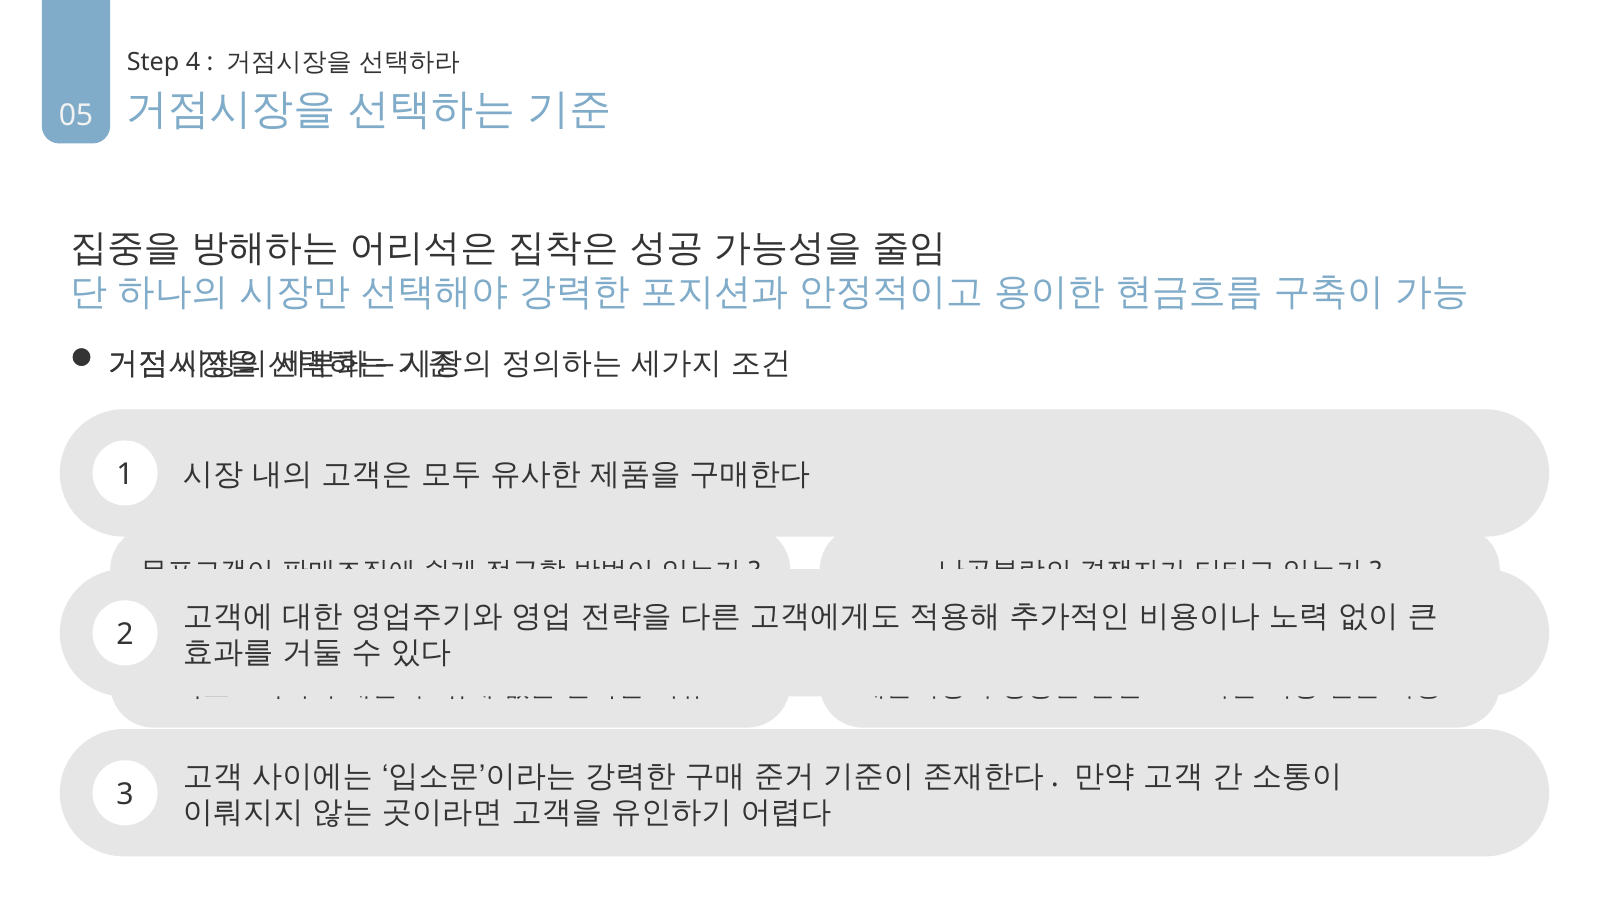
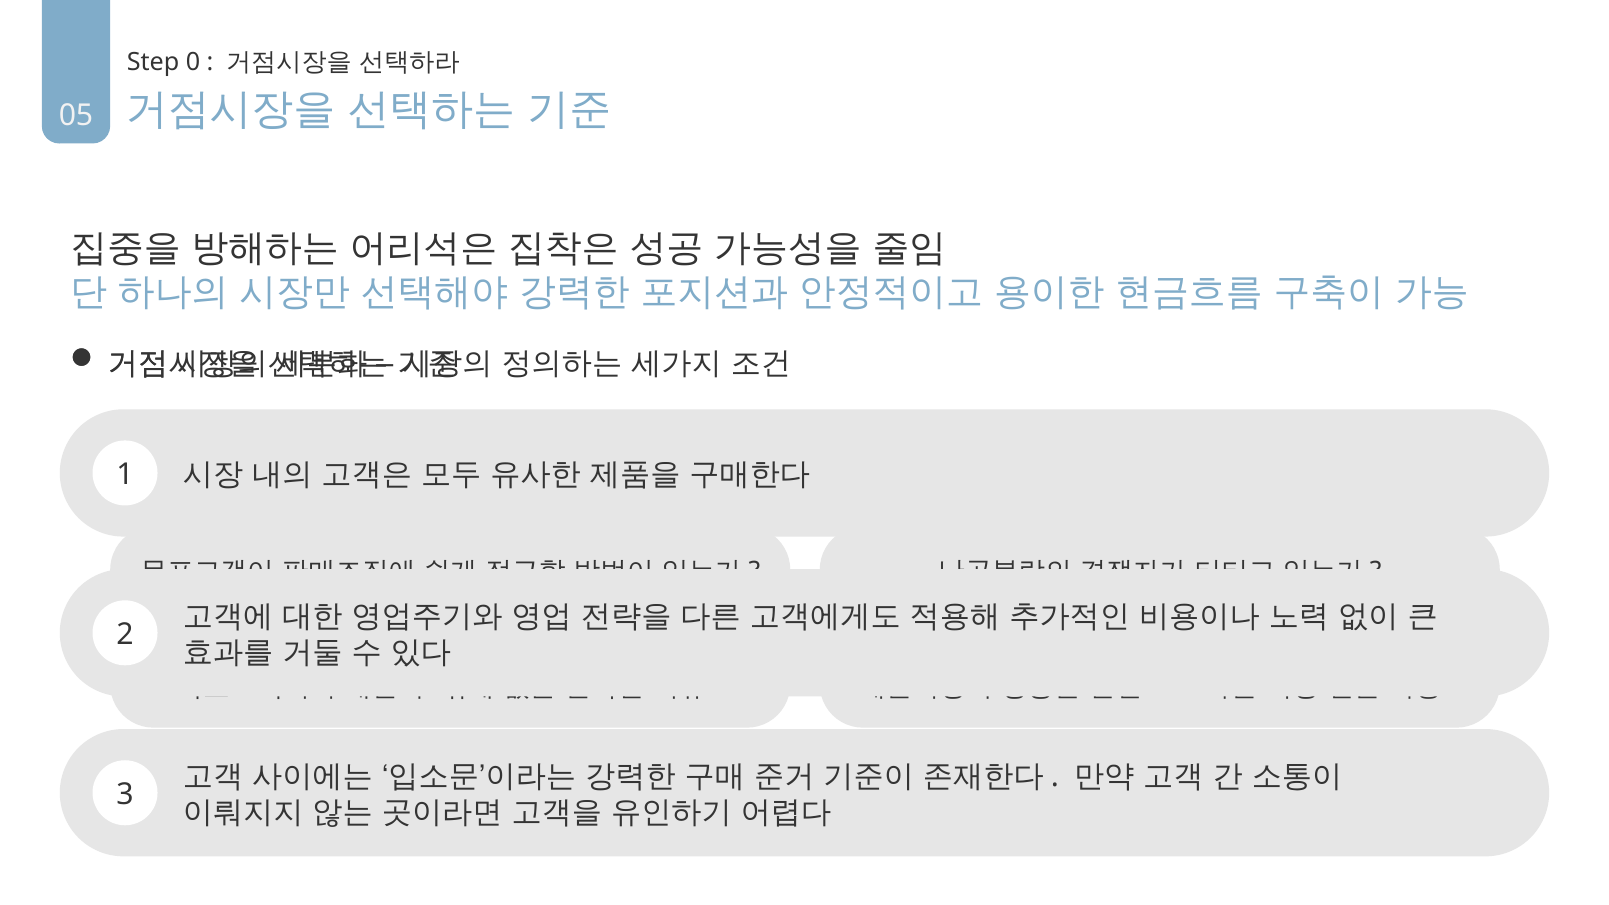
4: 4 -> 0
